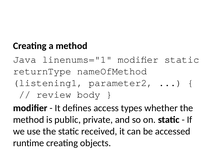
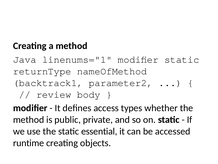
listening1: listening1 -> backtrack1
received: received -> essential
